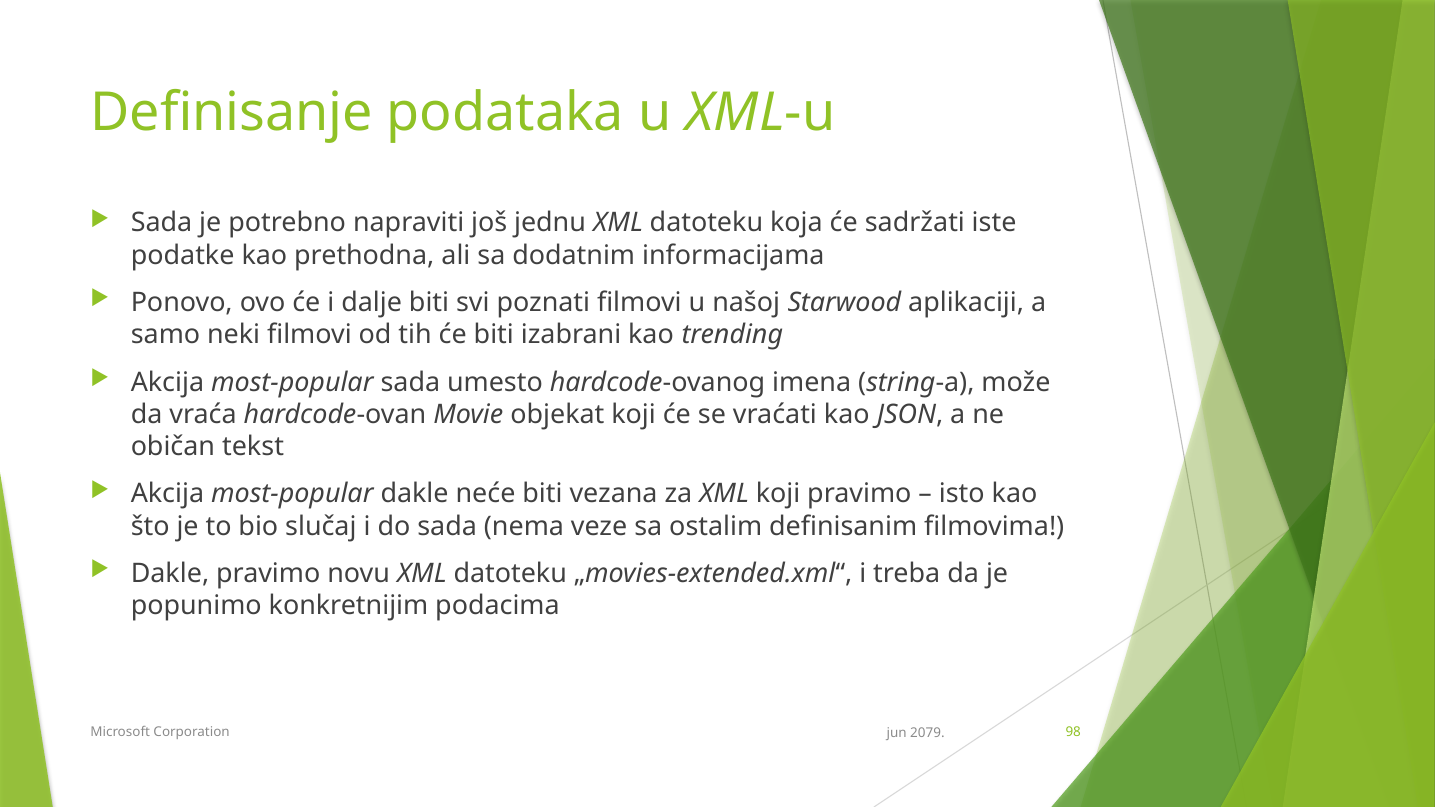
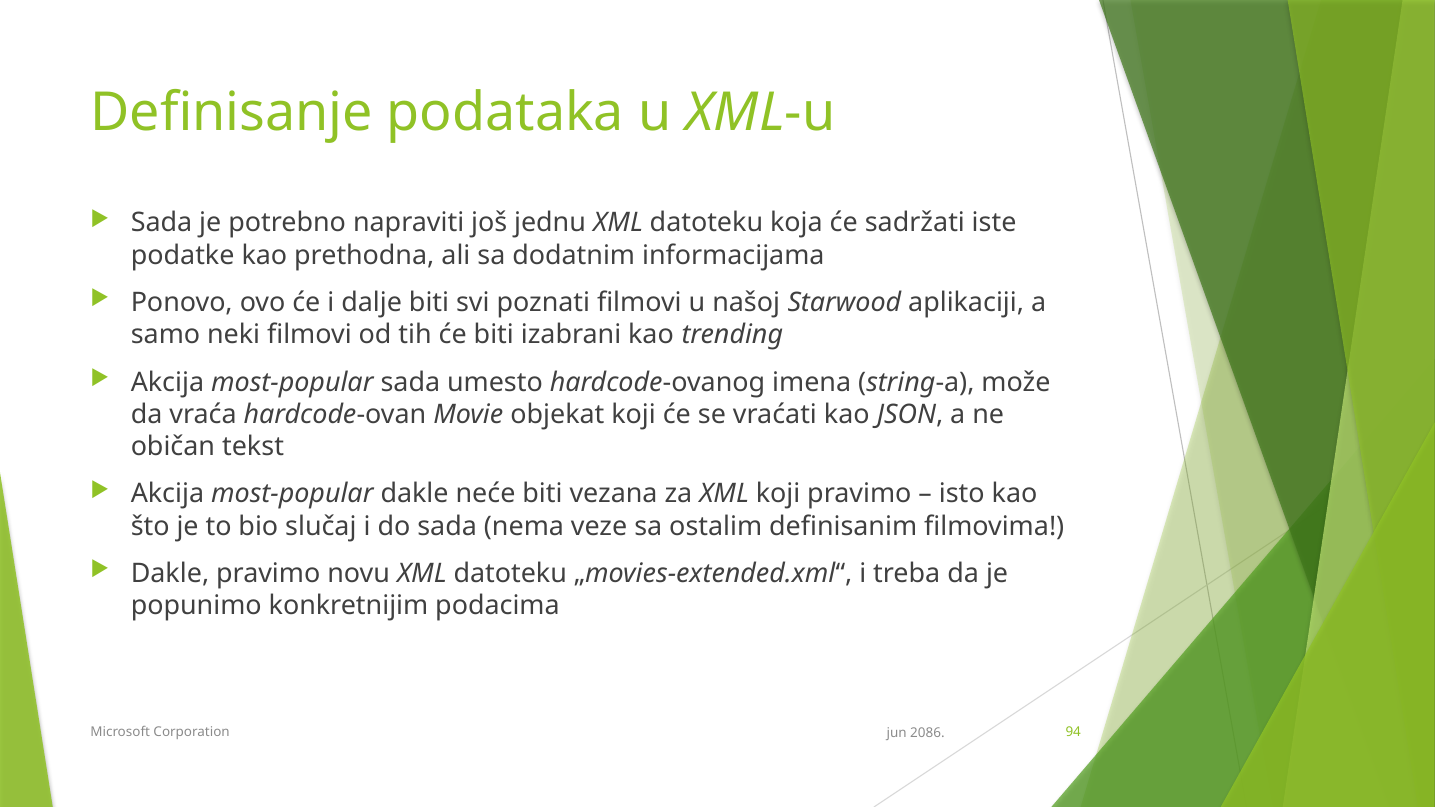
98: 98 -> 94
2079: 2079 -> 2086
